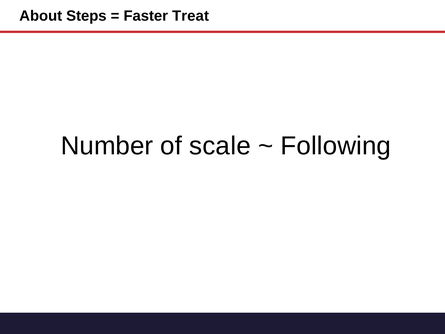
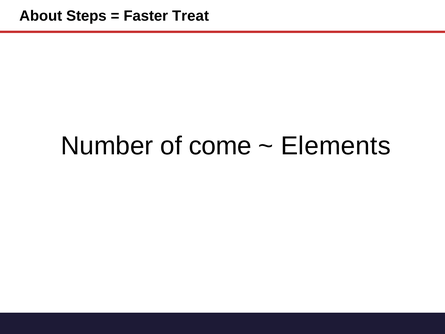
scale: scale -> come
Following: Following -> Elements
